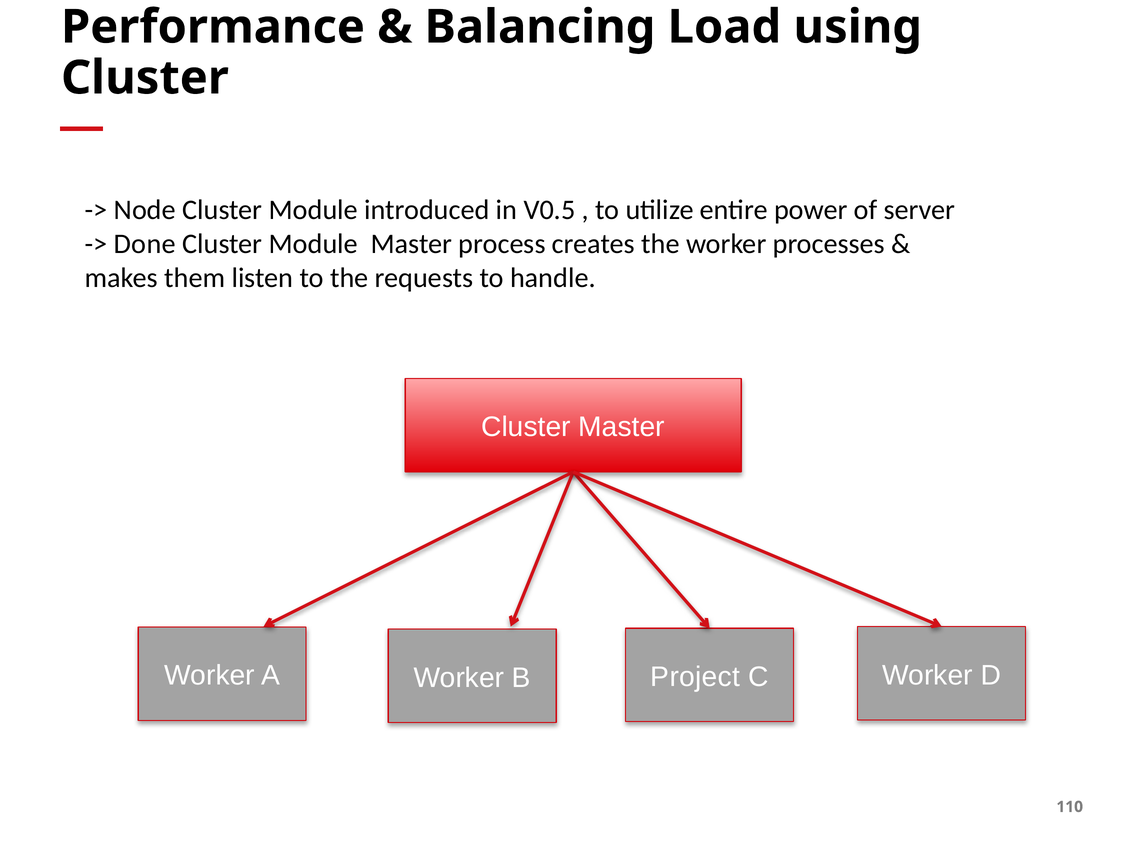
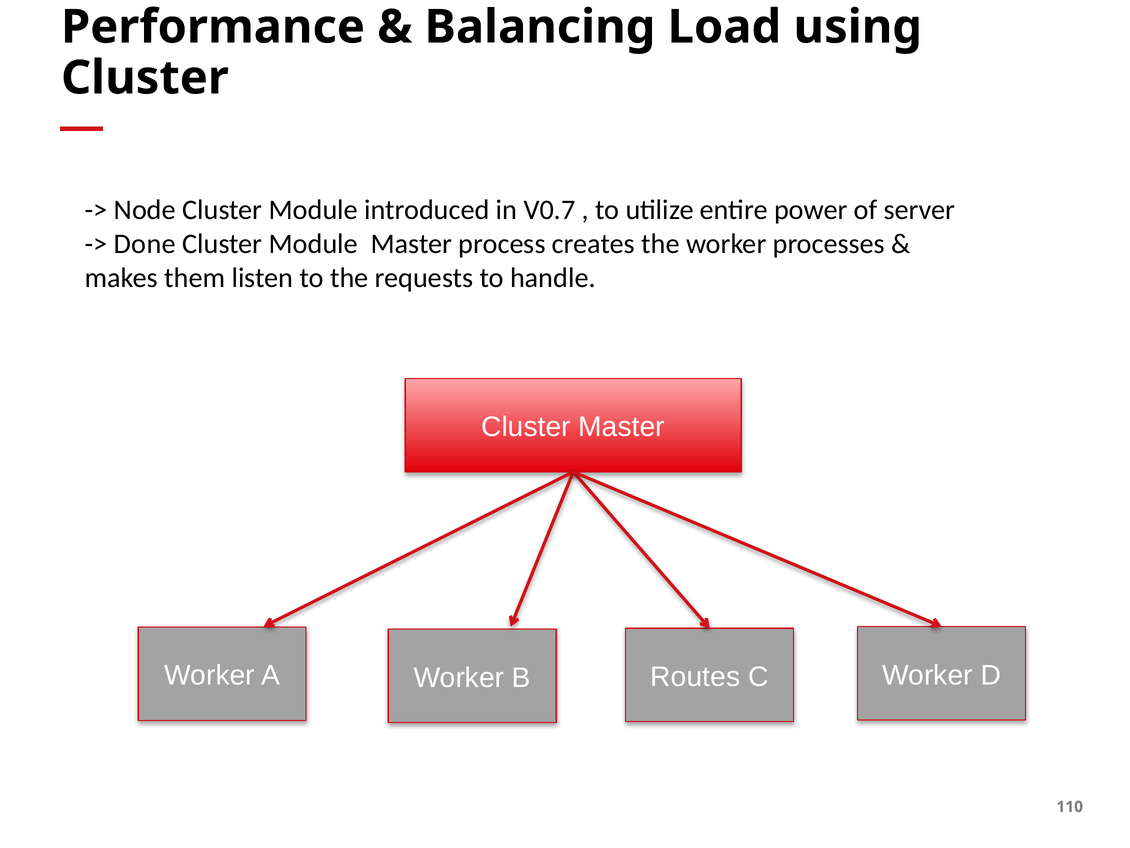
V0.5: V0.5 -> V0.7
Project: Project -> Routes
